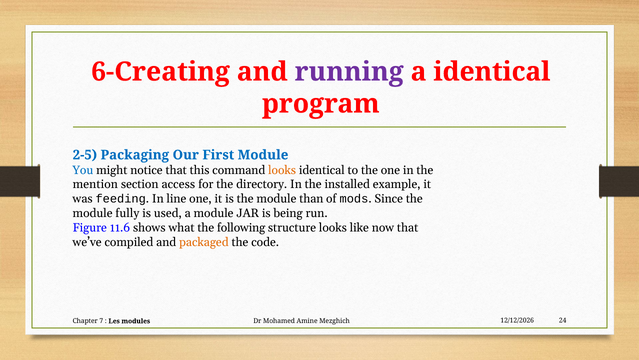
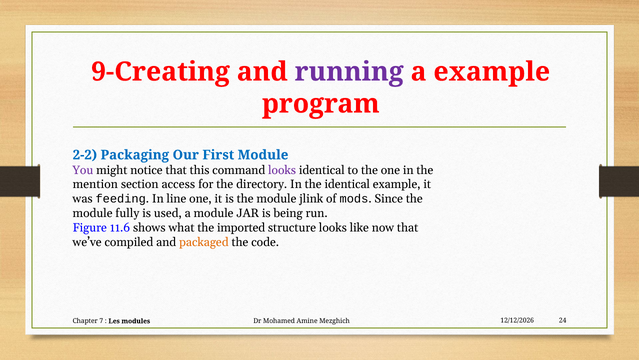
6-Creating: 6-Creating -> 9-Creating
a identical: identical -> example
2-5: 2-5 -> 2-2
You colour: blue -> purple
looks at (282, 170) colour: orange -> purple
the installed: installed -> identical
than: than -> jlink
following: following -> imported
